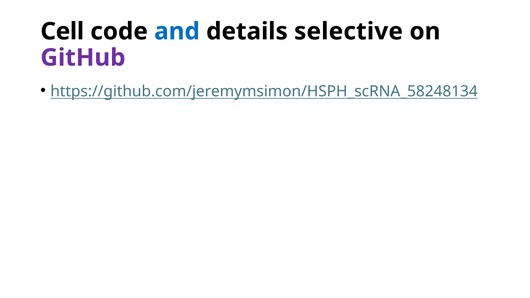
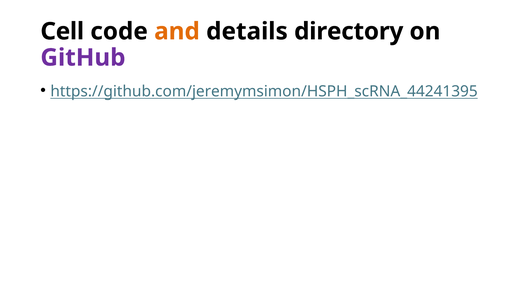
and colour: blue -> orange
selective: selective -> directory
https://github.com/jeremymsimon/HSPH_scRNA_58248134: https://github.com/jeremymsimon/HSPH_scRNA_58248134 -> https://github.com/jeremymsimon/HSPH_scRNA_44241395
